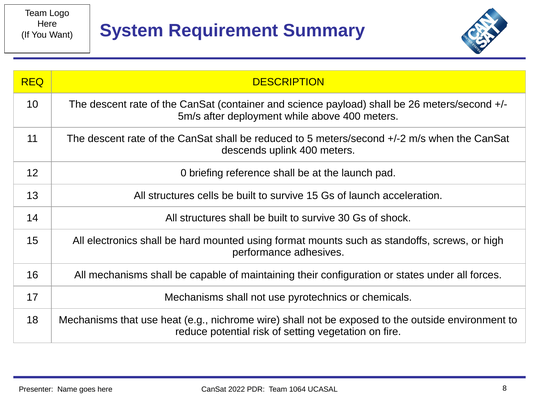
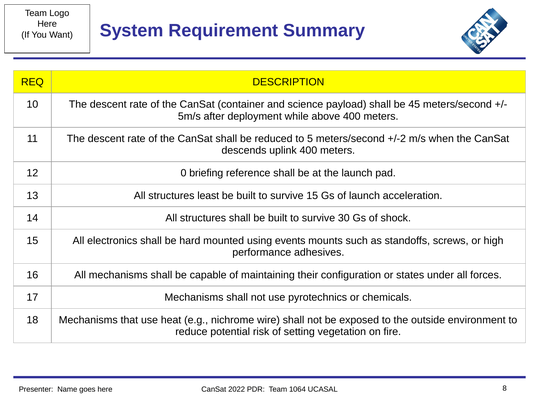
26: 26 -> 45
cells: cells -> least
format: format -> events
